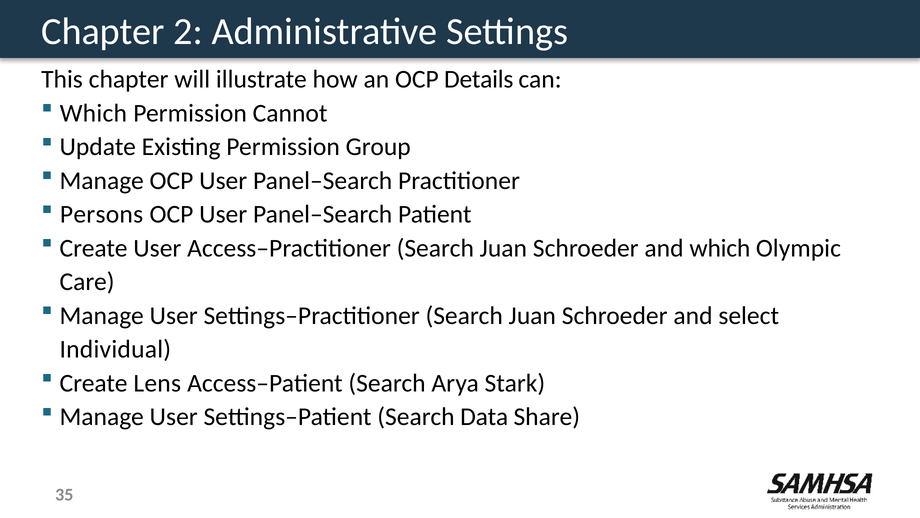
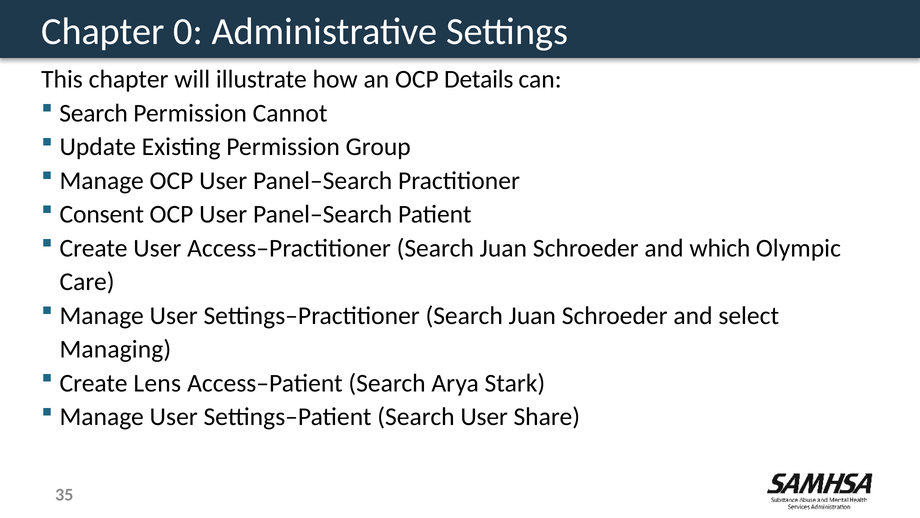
2: 2 -> 0
Which at (93, 113): Which -> Search
Persons: Persons -> Consent
Individual: Individual -> Managing
Search Data: Data -> User
